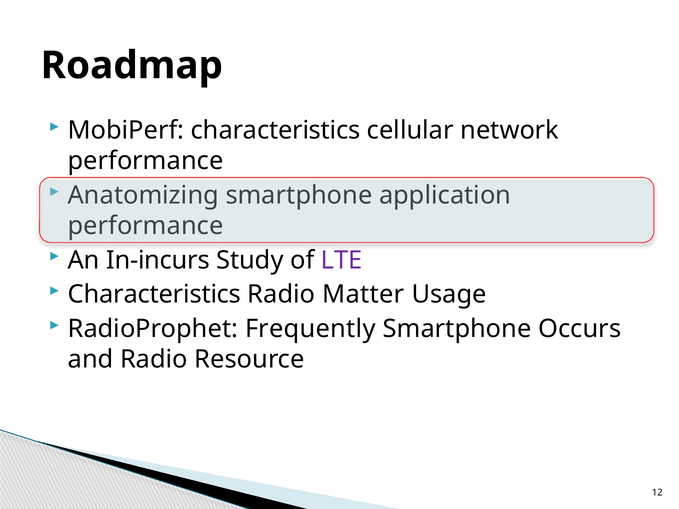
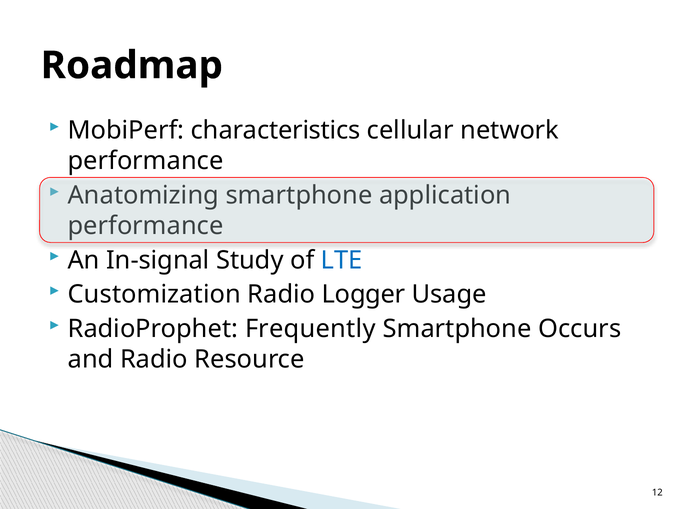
In-incurs: In-incurs -> In-signal
LTE colour: purple -> blue
Characteristics at (154, 295): Characteristics -> Customization
Matter: Matter -> Logger
